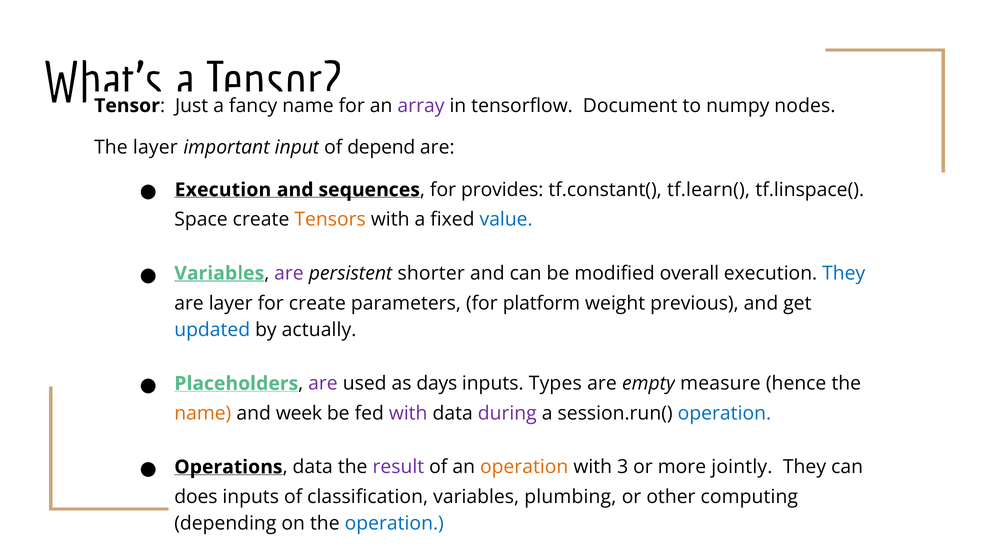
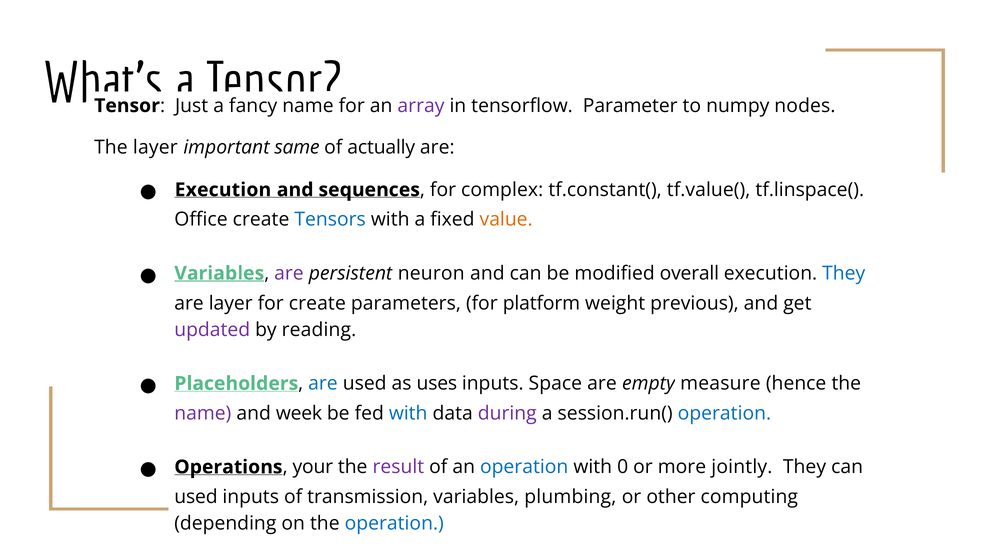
Document: Document -> Parameter
input: input -> same
depend: depend -> actually
provides: provides -> complex
tf.learn(: tf.learn( -> tf.value(
Space: Space -> Office
Tensors colour: orange -> blue
value colour: blue -> orange
shorter: shorter -> neuron
updated colour: blue -> purple
actually: actually -> reading
are at (323, 384) colour: purple -> blue
days: days -> uses
Types: Types -> Space
name at (203, 413) colour: orange -> purple
with at (408, 413) colour: purple -> blue
Operations data: data -> your
operation at (524, 467) colour: orange -> blue
3: 3 -> 0
does at (196, 497): does -> used
classification: classification -> transmission
